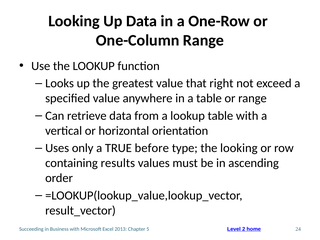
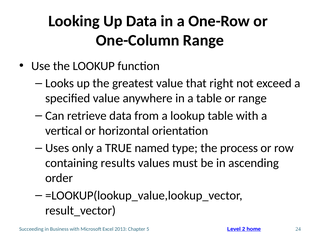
before: before -> named
the looking: looking -> process
